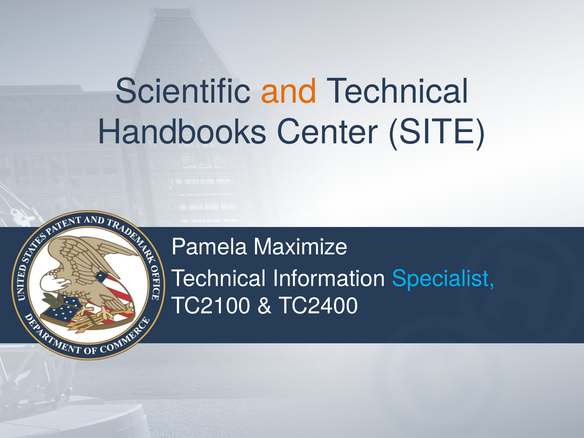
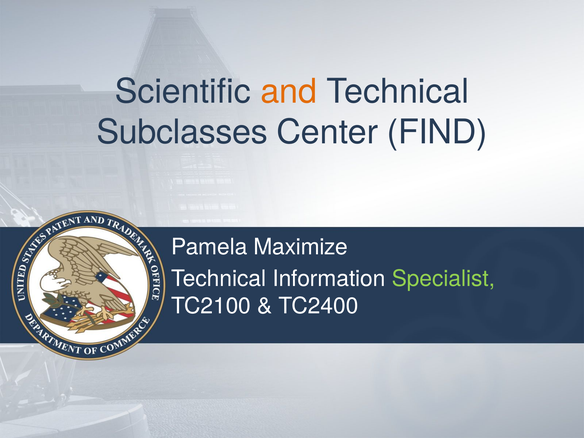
Handbooks: Handbooks -> Subclasses
SITE: SITE -> FIND
Specialist colour: light blue -> light green
